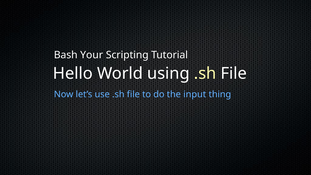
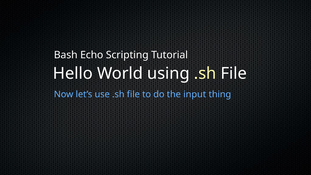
Your: Your -> Echo
